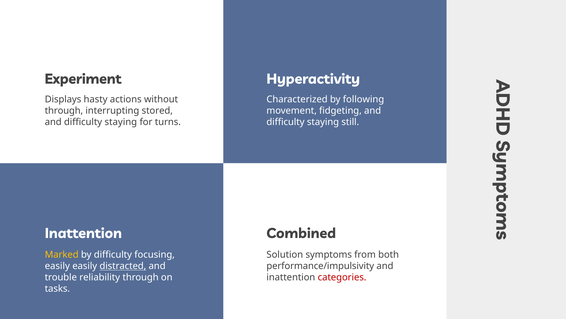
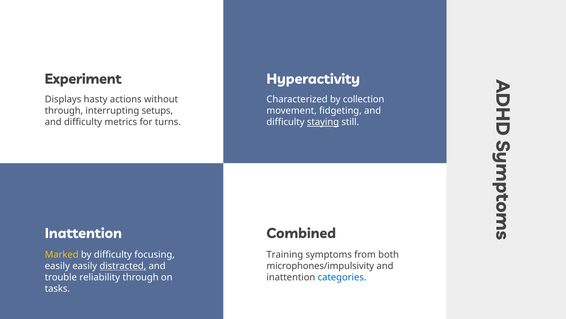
following: following -> collection
stored: stored -> setups
staying at (121, 122): staying -> metrics
staying at (323, 122) underline: none -> present
Solution: Solution -> Training
performance/impulsivity: performance/impulsivity -> microphones/impulsivity
categories colour: red -> blue
